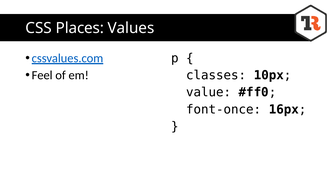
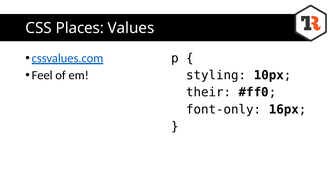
classes: classes -> styling
value: value -> their
font-once: font-once -> font-only
